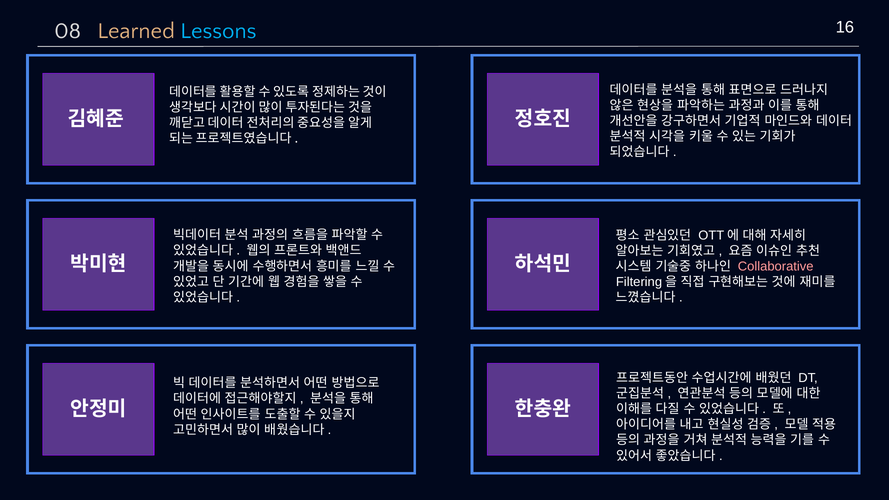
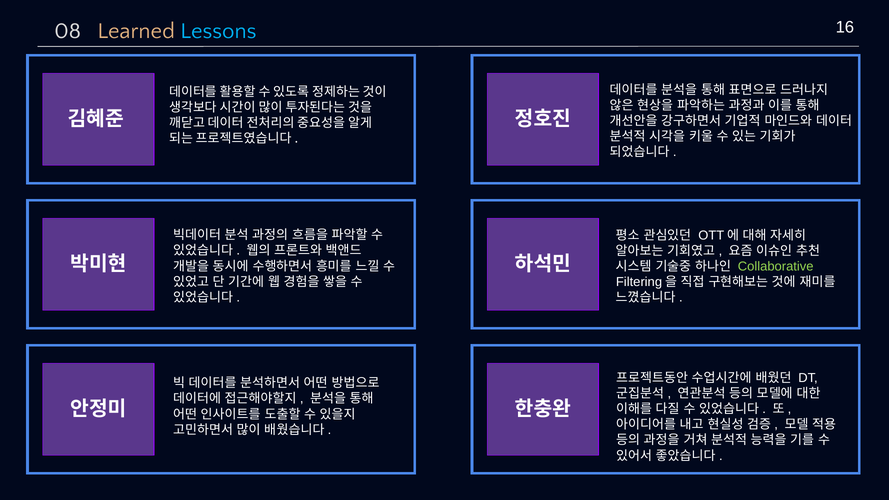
Collaborative colour: pink -> light green
